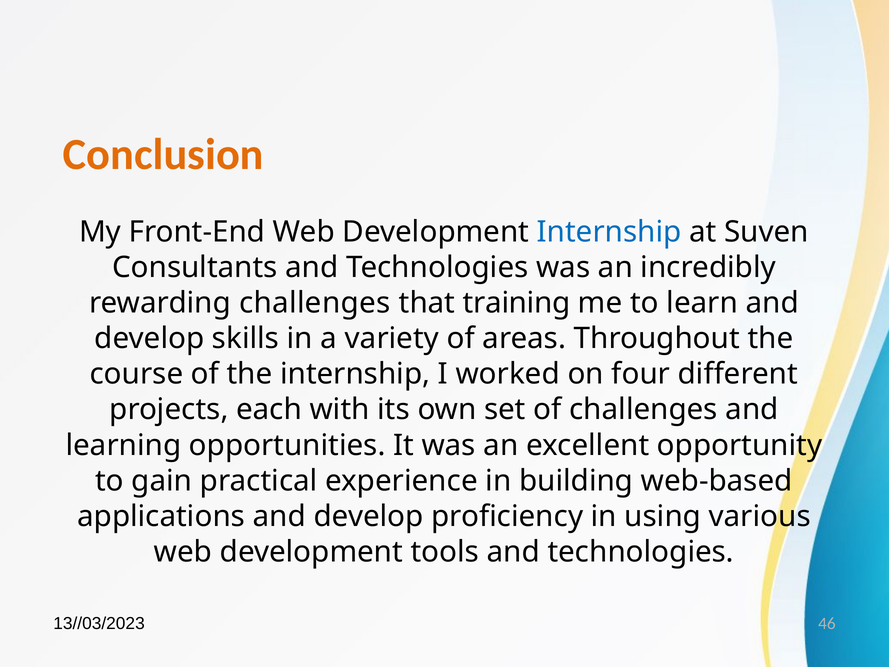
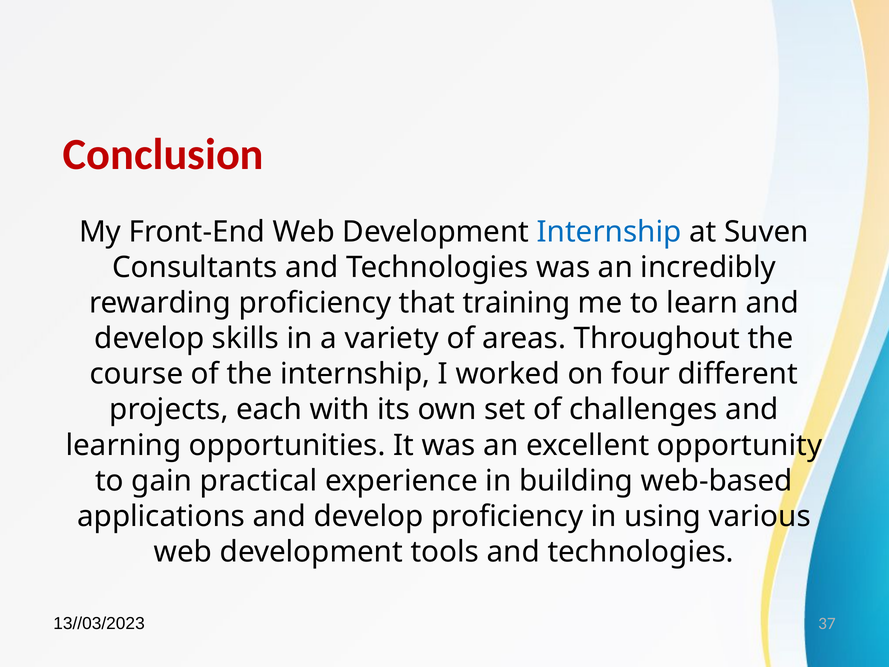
Conclusion colour: orange -> red
rewarding challenges: challenges -> proficiency
46: 46 -> 37
